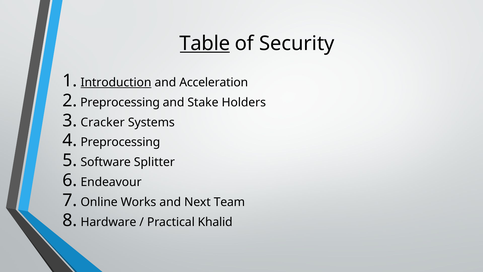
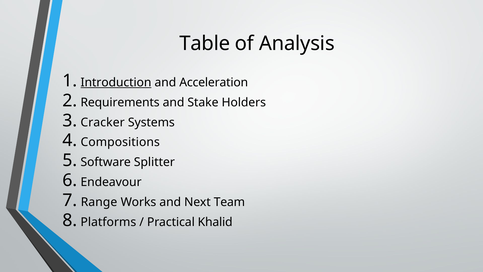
Table underline: present -> none
Security: Security -> Analysis
Preprocessing at (120, 102): Preprocessing -> Requirements
Preprocessing at (120, 142): Preprocessing -> Compositions
Online: Online -> Range
Hardware: Hardware -> Platforms
